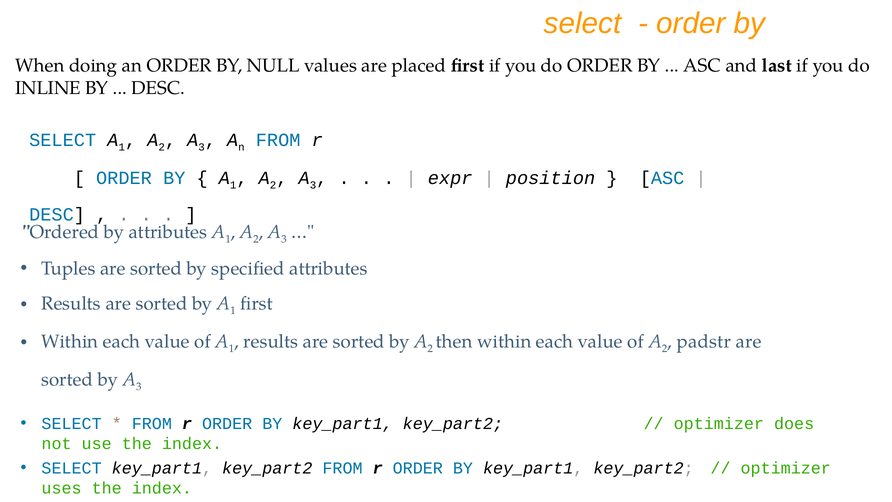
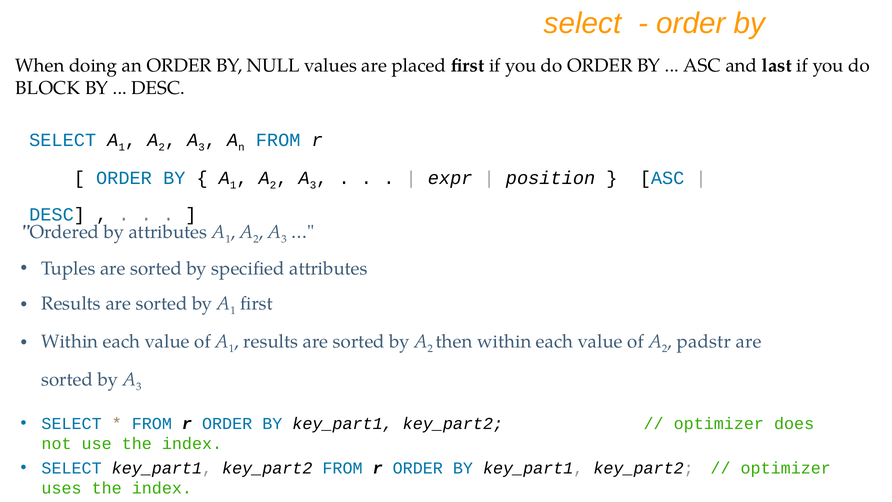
INLINE: INLINE -> BLOCK
